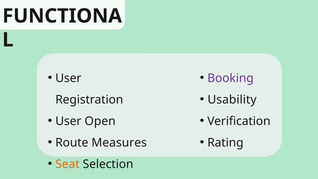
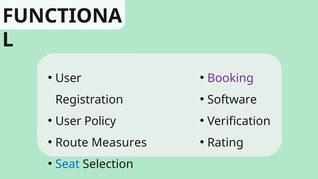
Usability: Usability -> Software
Open: Open -> Policy
Seat colour: orange -> blue
